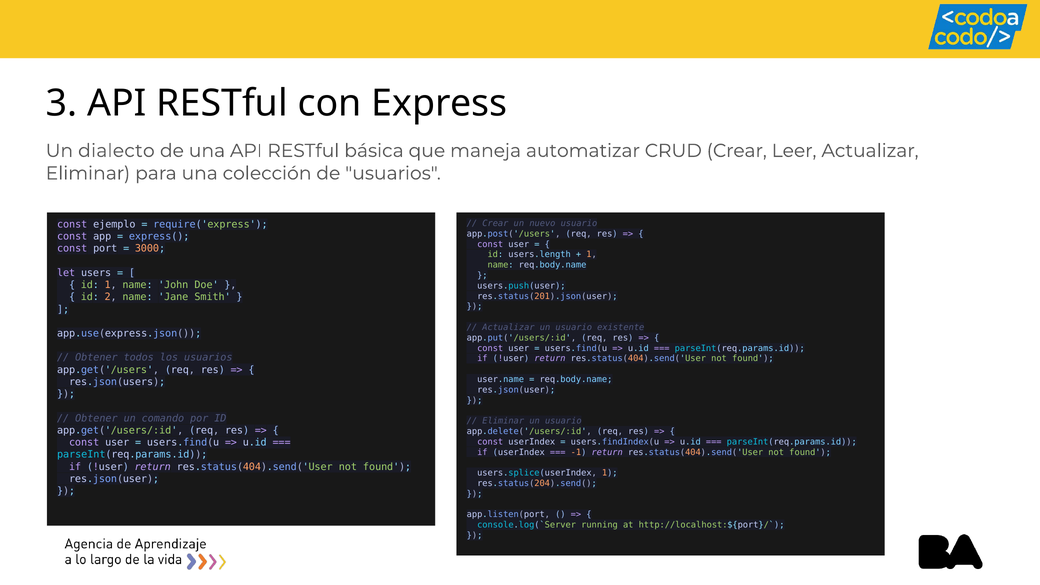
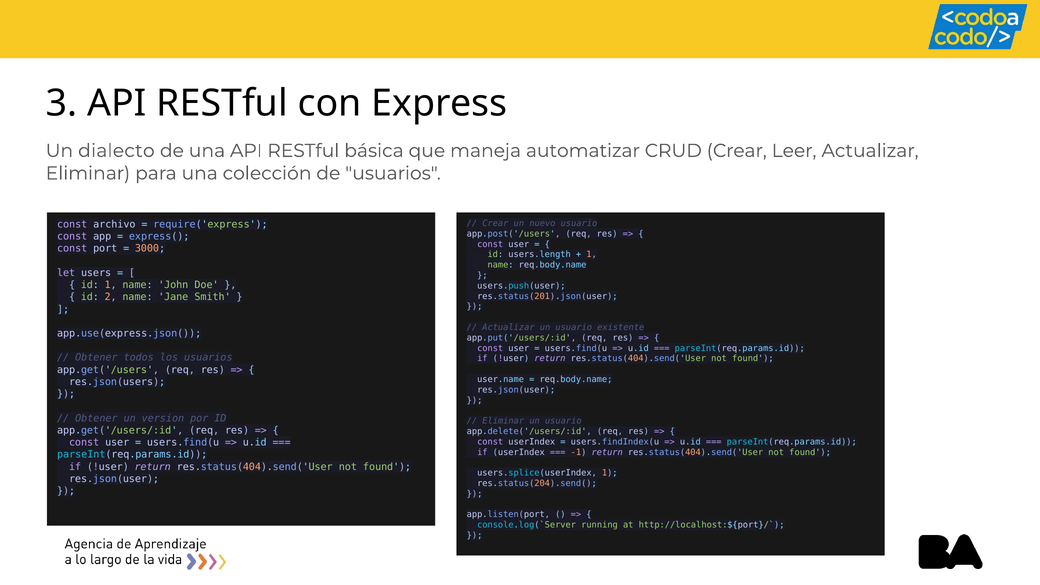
ejemplo: ejemplo -> archivo
comando: comando -> version
